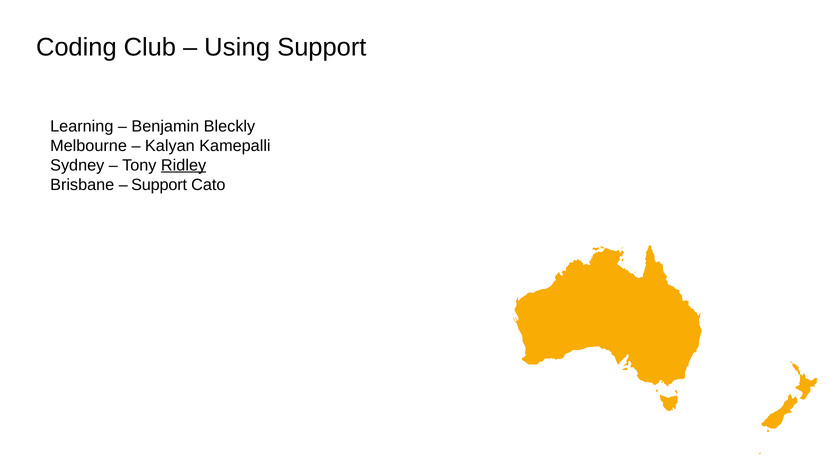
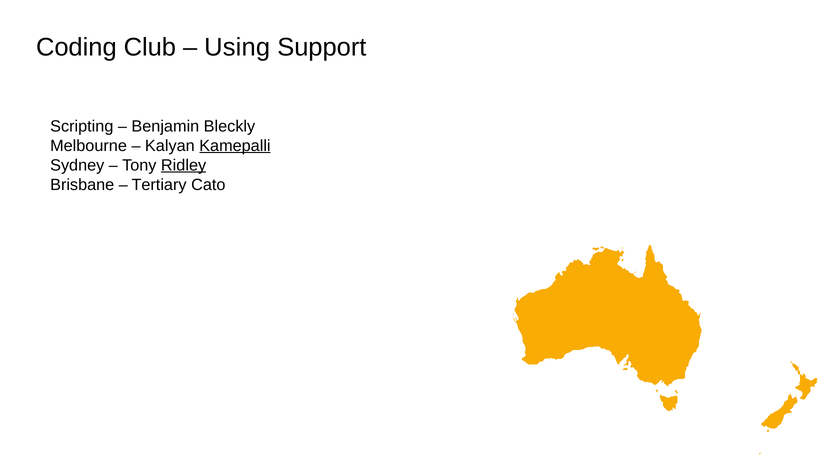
Learning: Learning -> Scripting
Kamepalli underline: none -> present
Support at (159, 185): Support -> Tertiary
